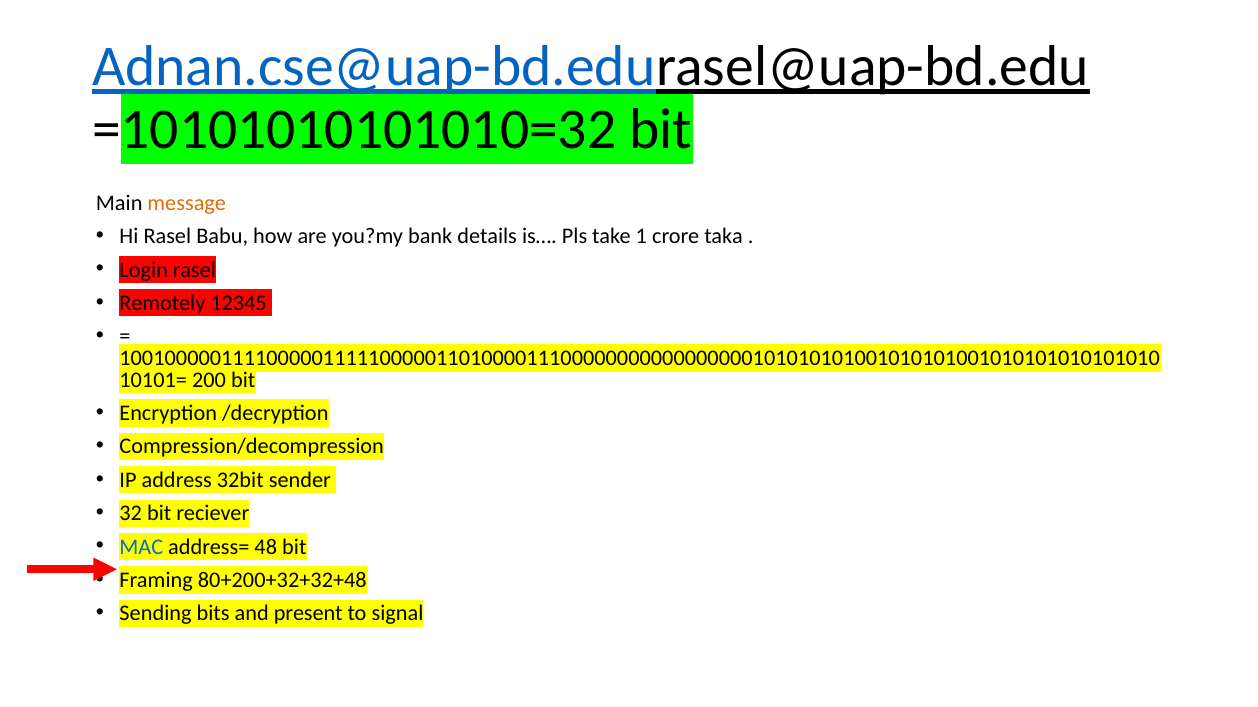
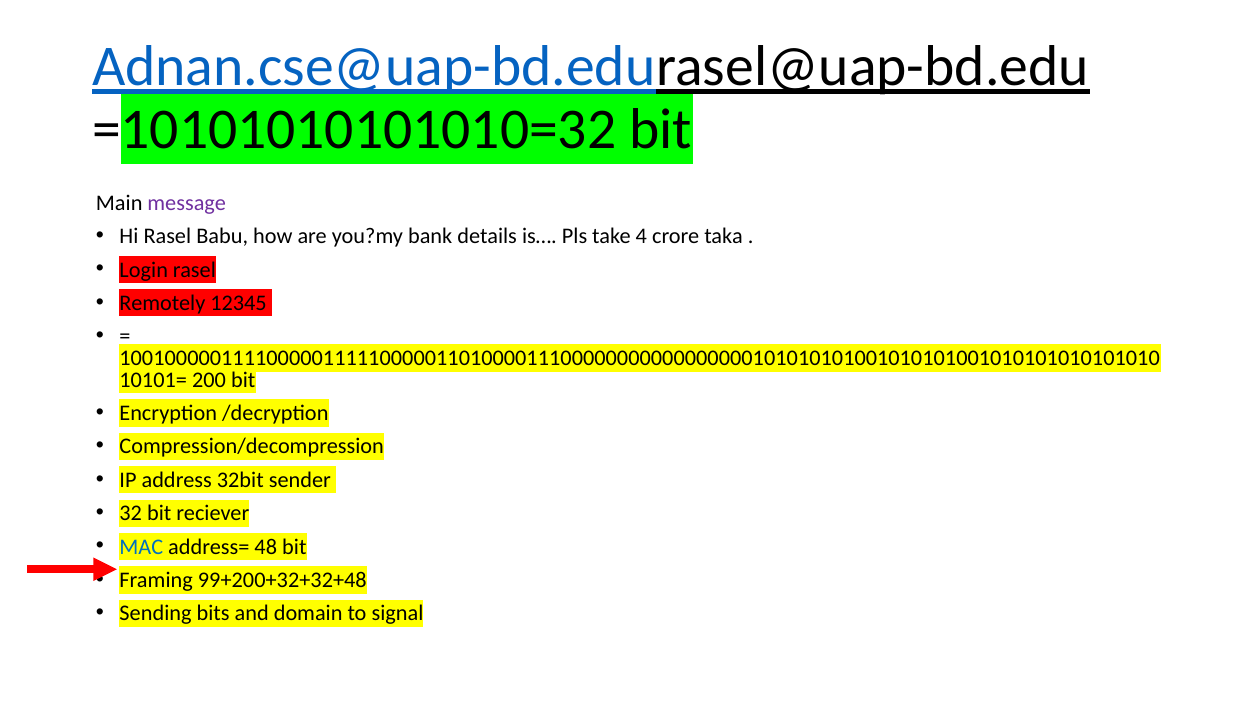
message colour: orange -> purple
1: 1 -> 4
80+200+32+32+48: 80+200+32+32+48 -> 99+200+32+32+48
present: present -> domain
